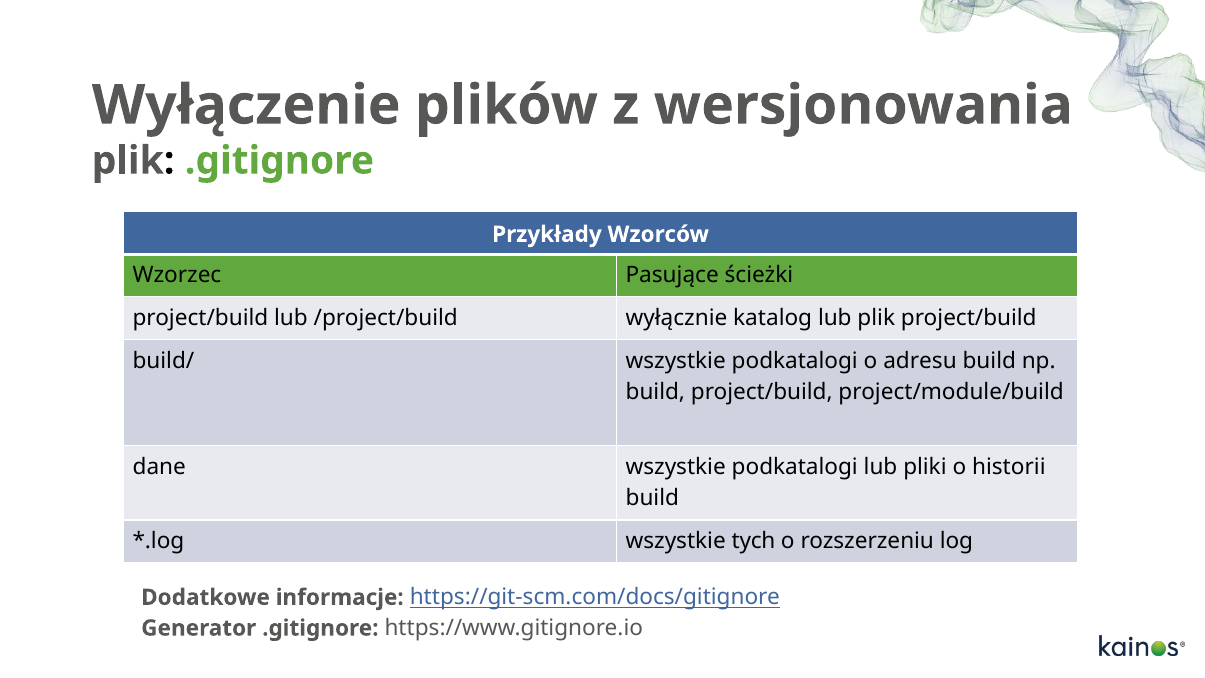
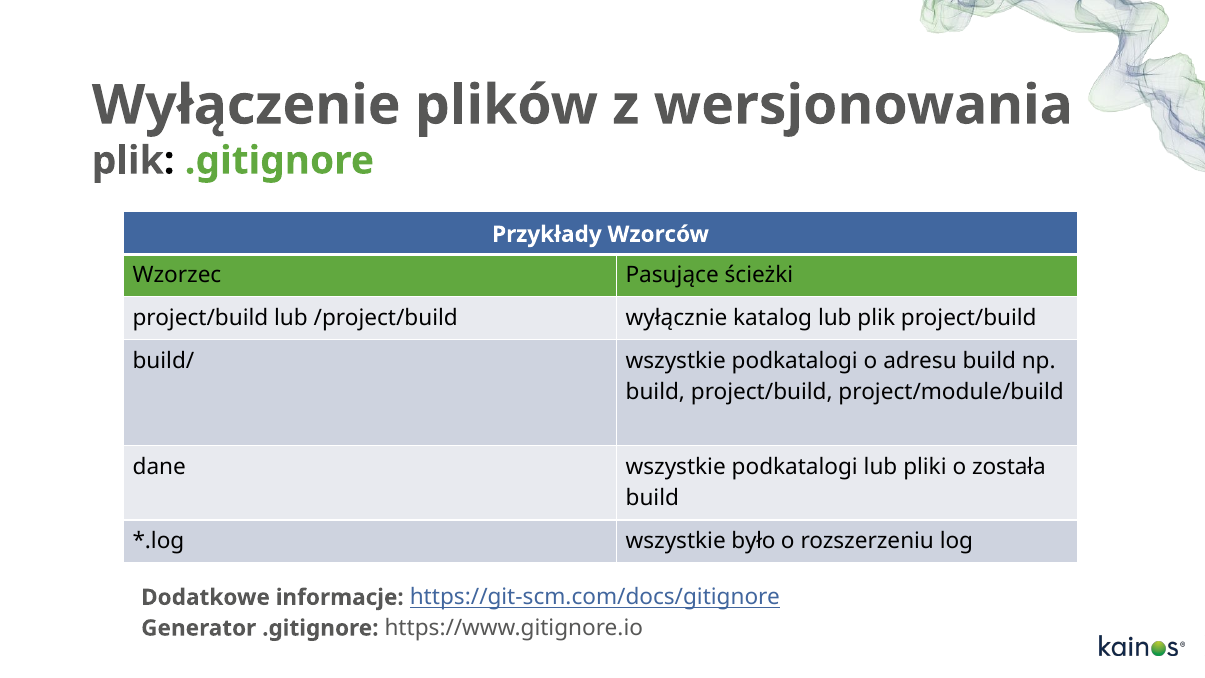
historii: historii -> została
tych: tych -> było
